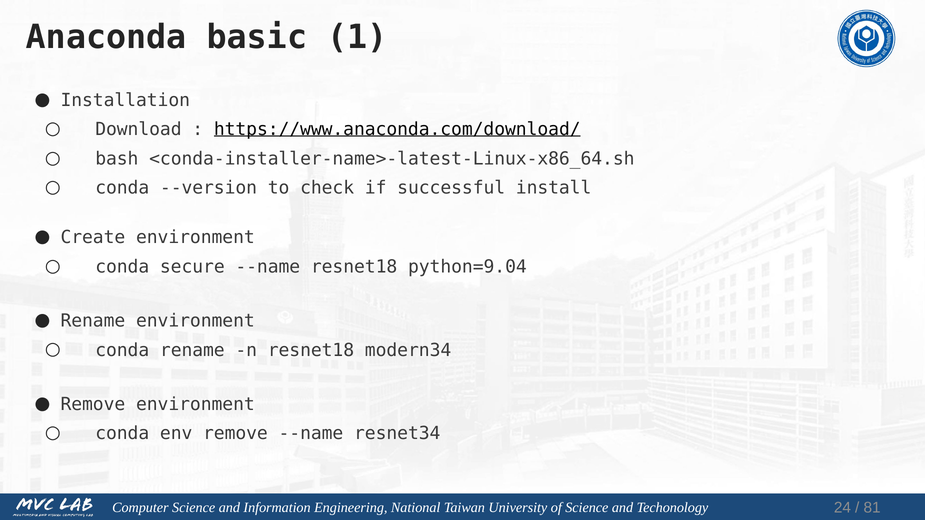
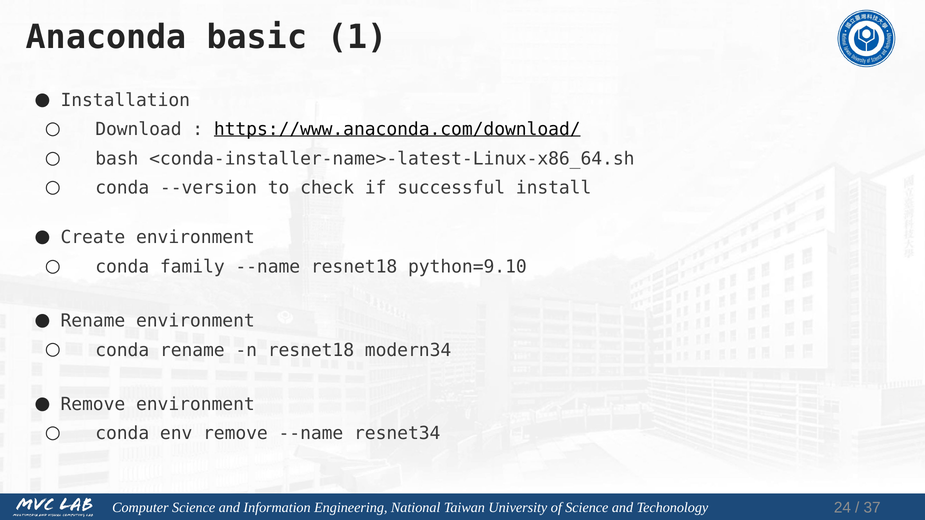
secure: secure -> family
python=9.04: python=9.04 -> python=9.10
81: 81 -> 37
